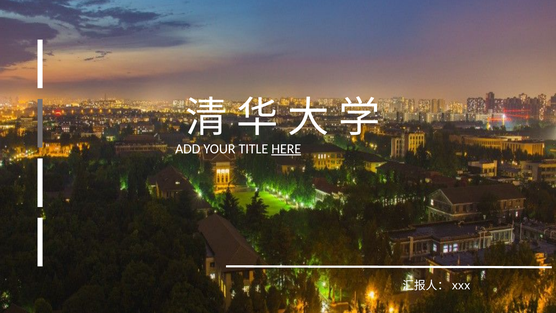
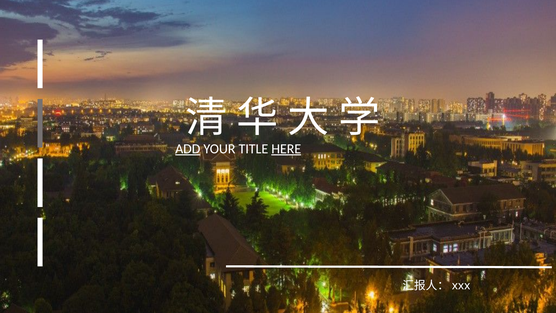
ADD underline: none -> present
